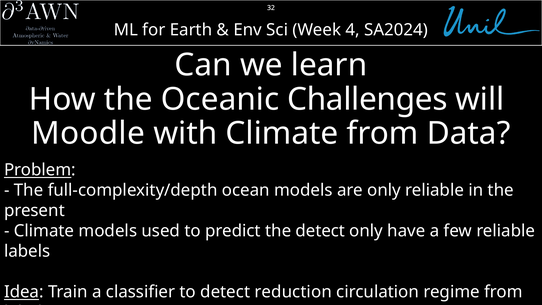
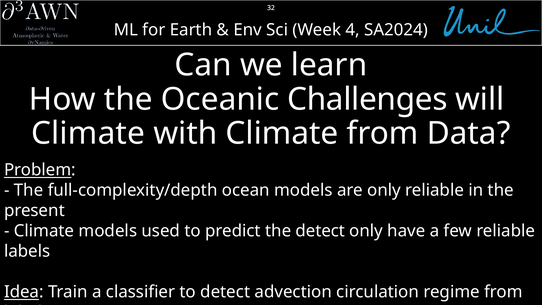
Moodle at (88, 134): Moodle -> Climate
reduction: reduction -> advection
